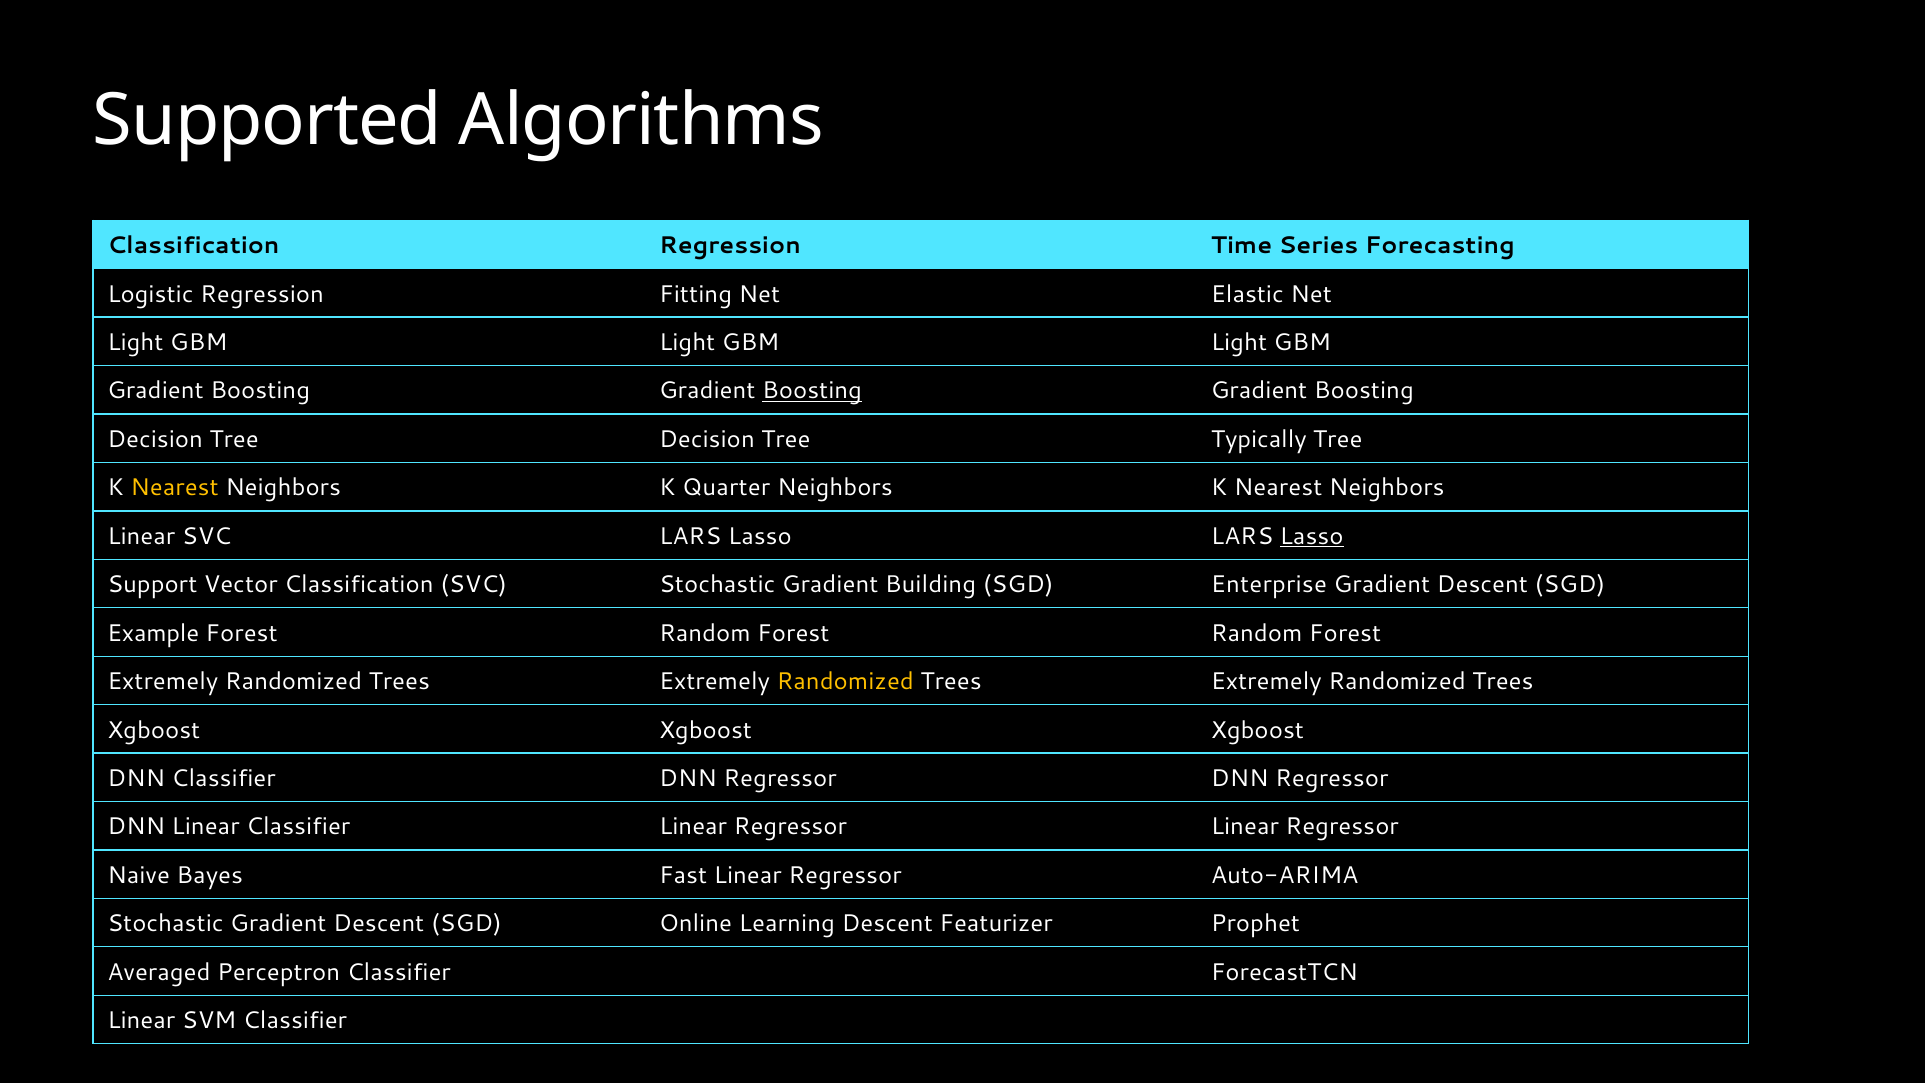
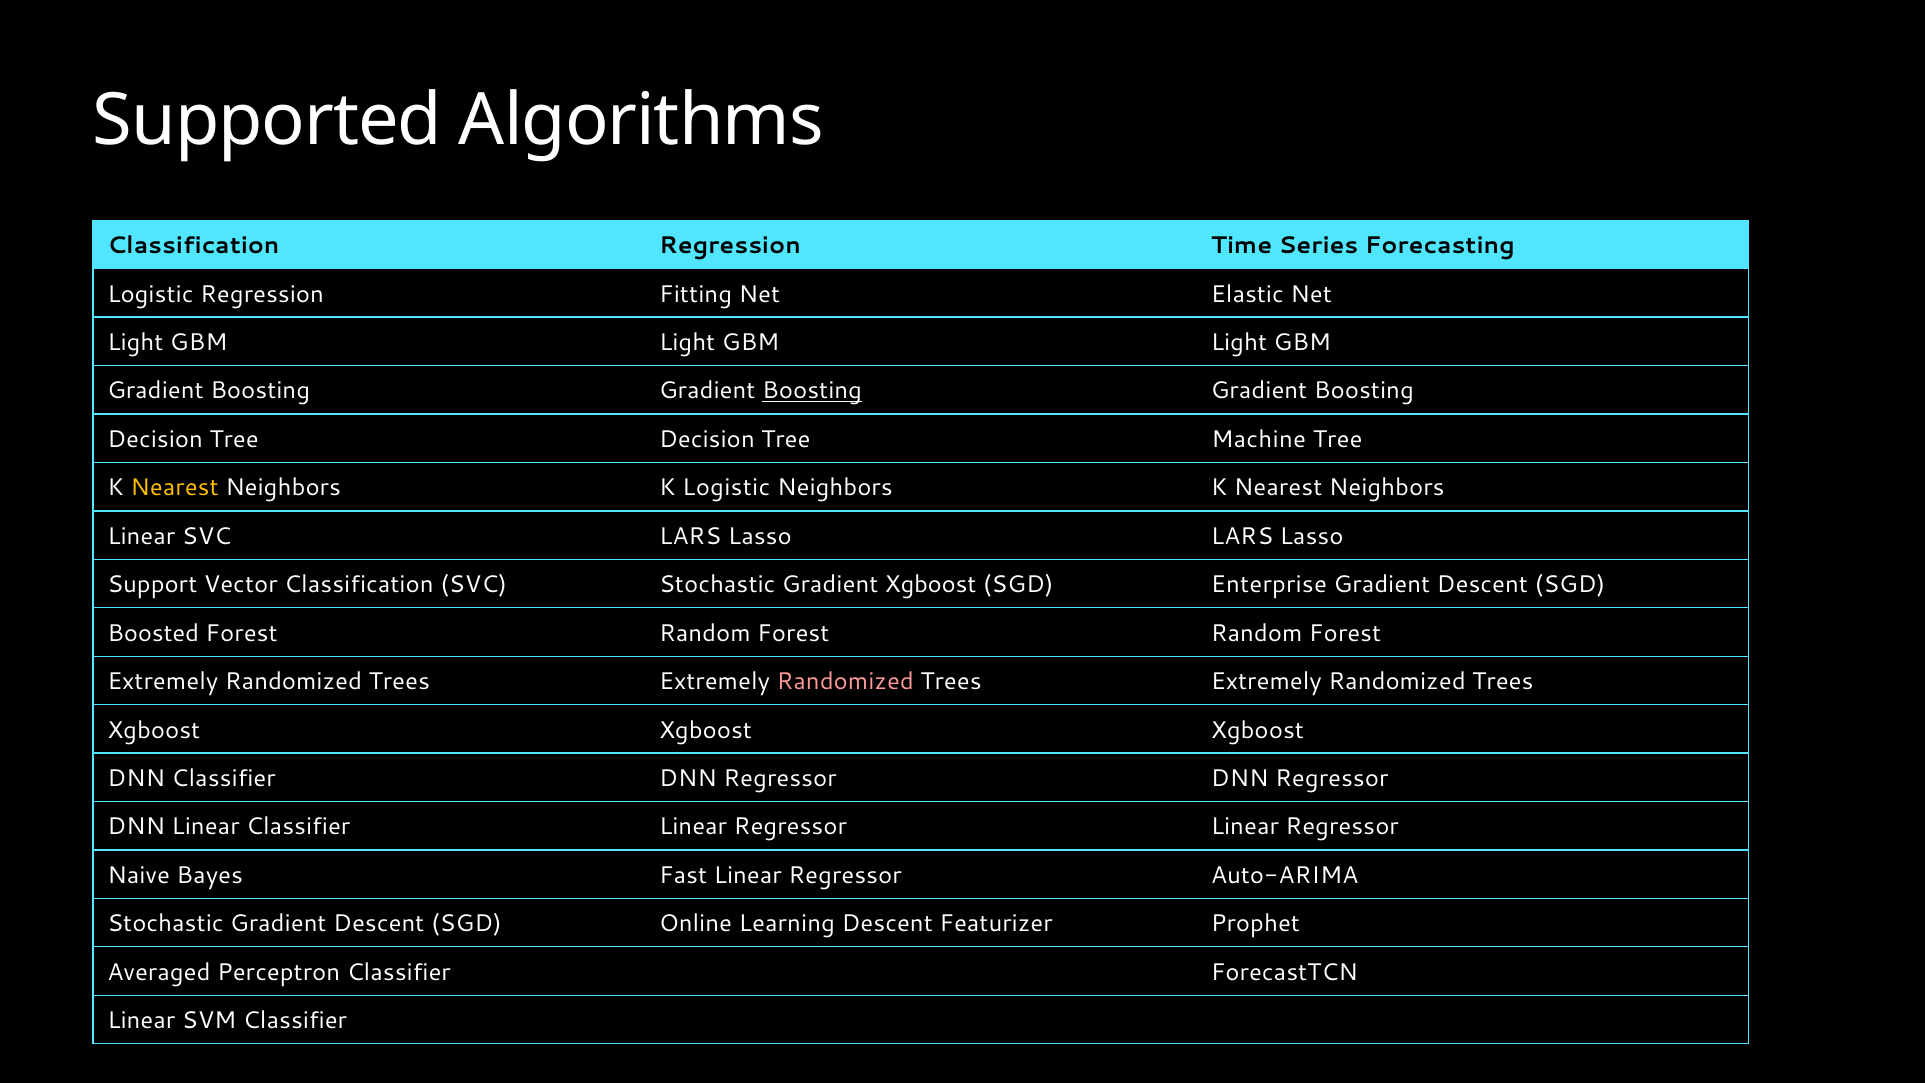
Typically: Typically -> Machine
K Quarter: Quarter -> Logistic
Lasso at (1312, 536) underline: present -> none
Gradient Building: Building -> Xgboost
Example: Example -> Boosted
Randomized at (845, 682) colour: yellow -> pink
